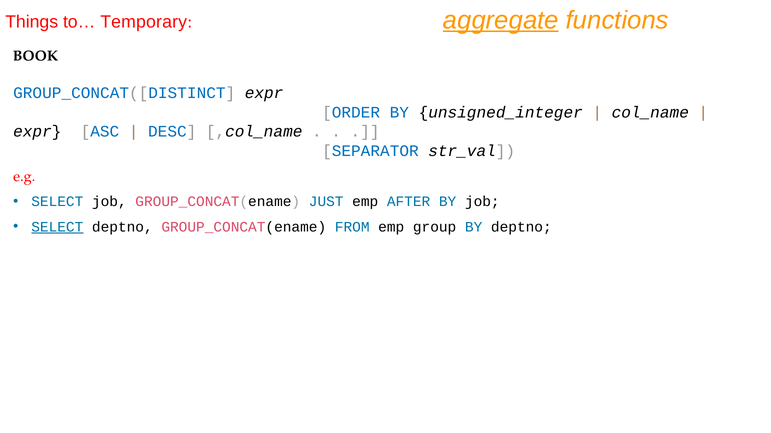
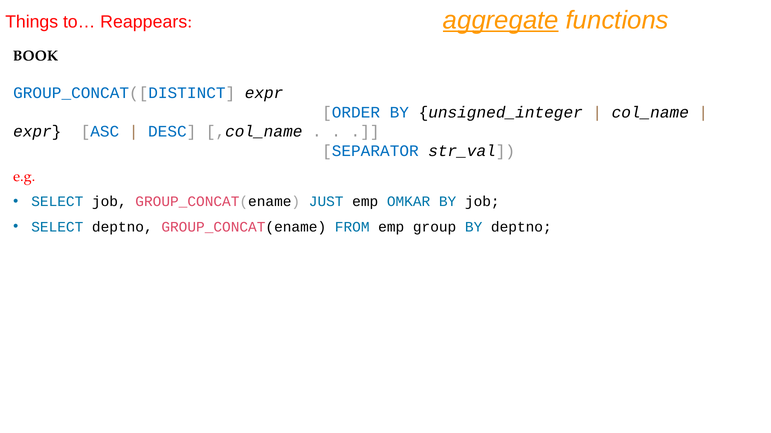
Temporary: Temporary -> Reappears
AFTER: AFTER -> OMKAR
SELECT at (57, 227) underline: present -> none
